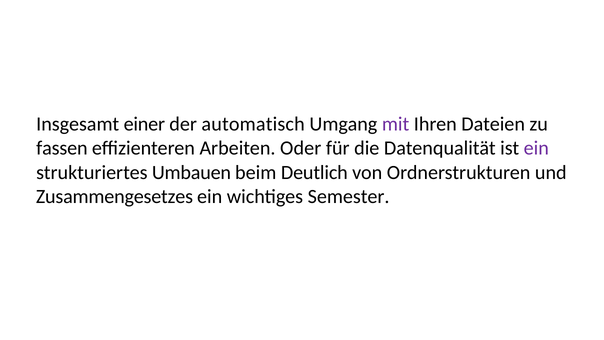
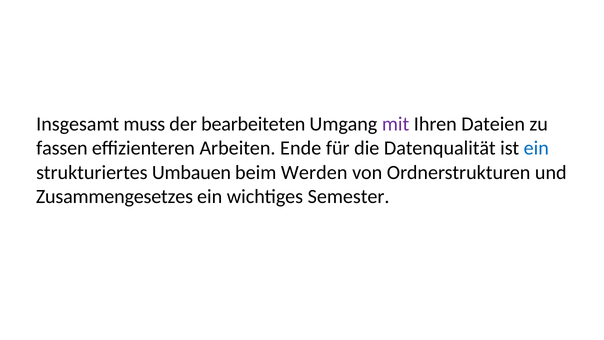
einer: einer -> muss
automatisch: automatisch -> bearbeiteten
Oder: Oder -> Ende
ein at (536, 148) colour: purple -> blue
Deutlich: Deutlich -> Werden
